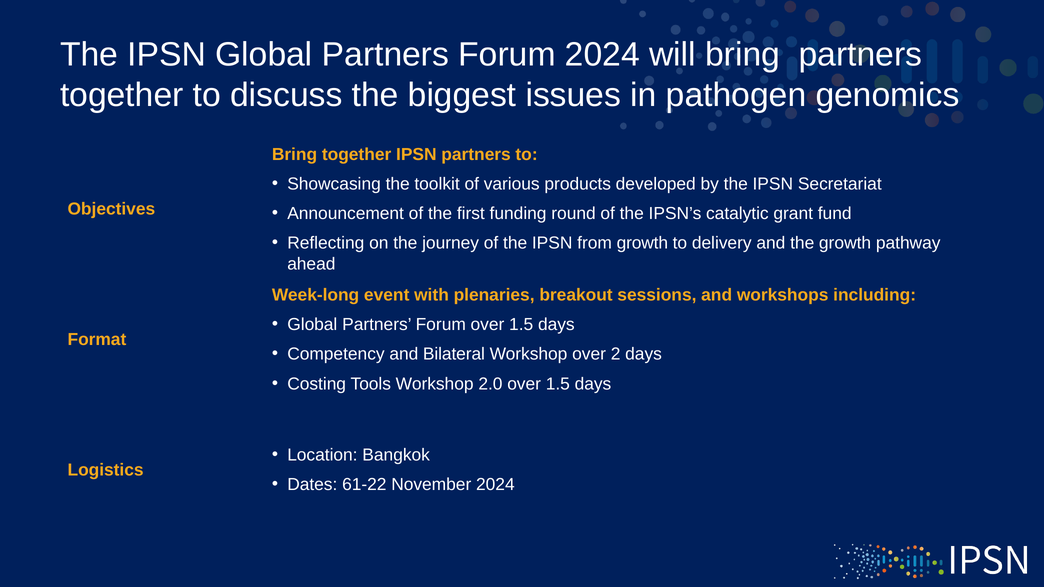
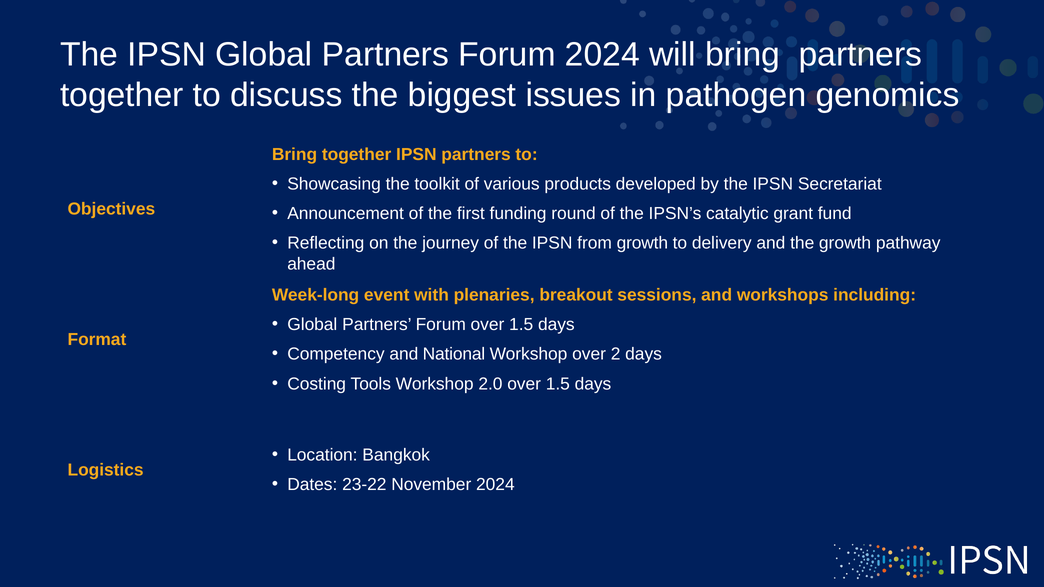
Bilateral: Bilateral -> National
61-22: 61-22 -> 23-22
